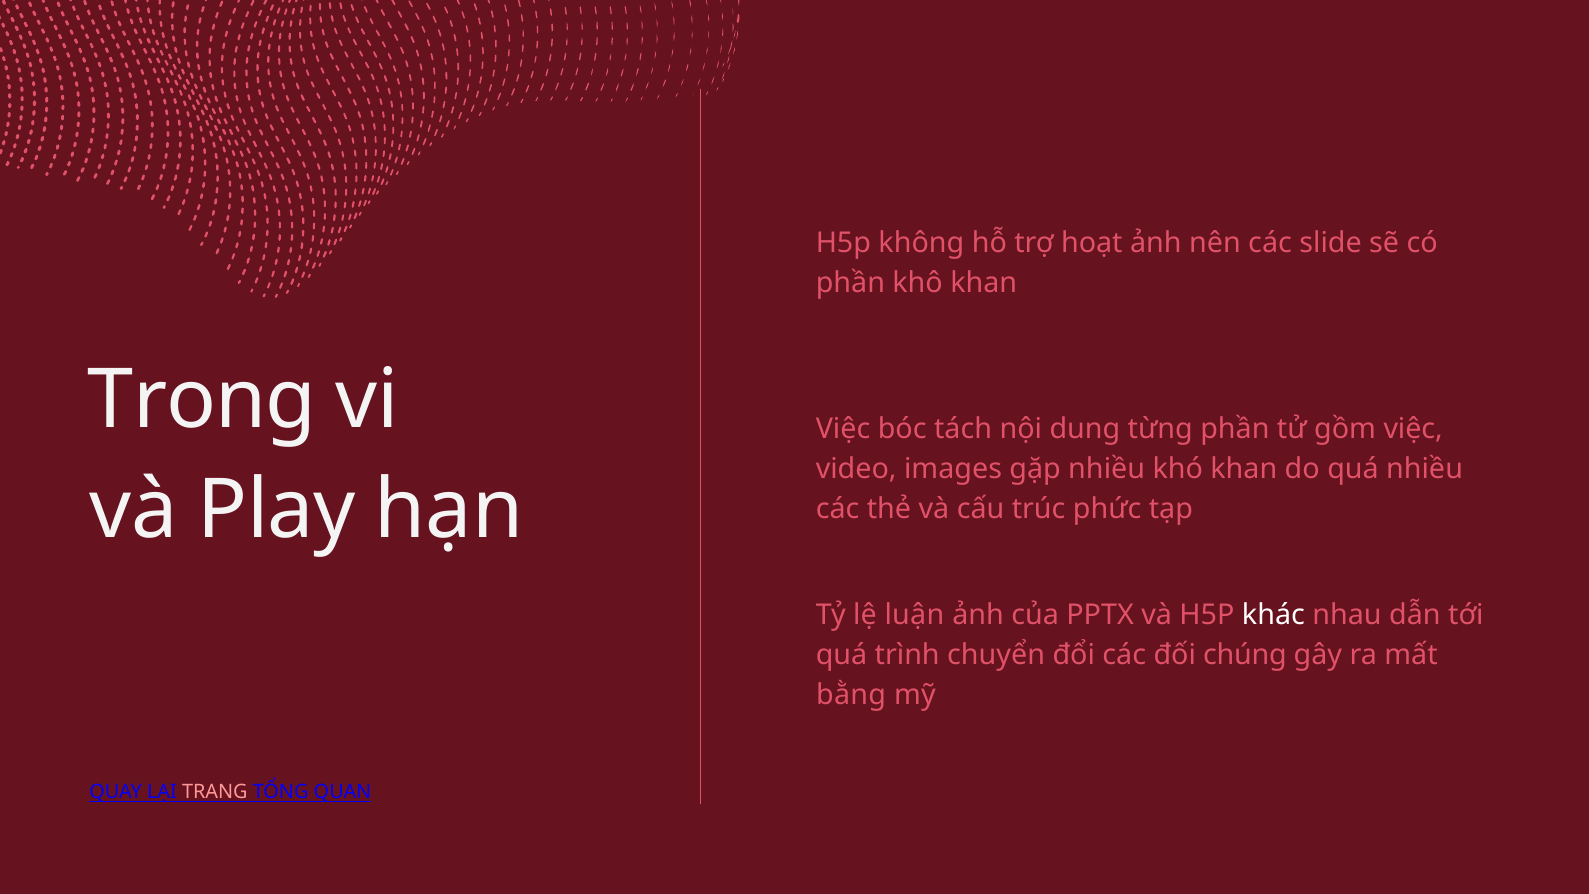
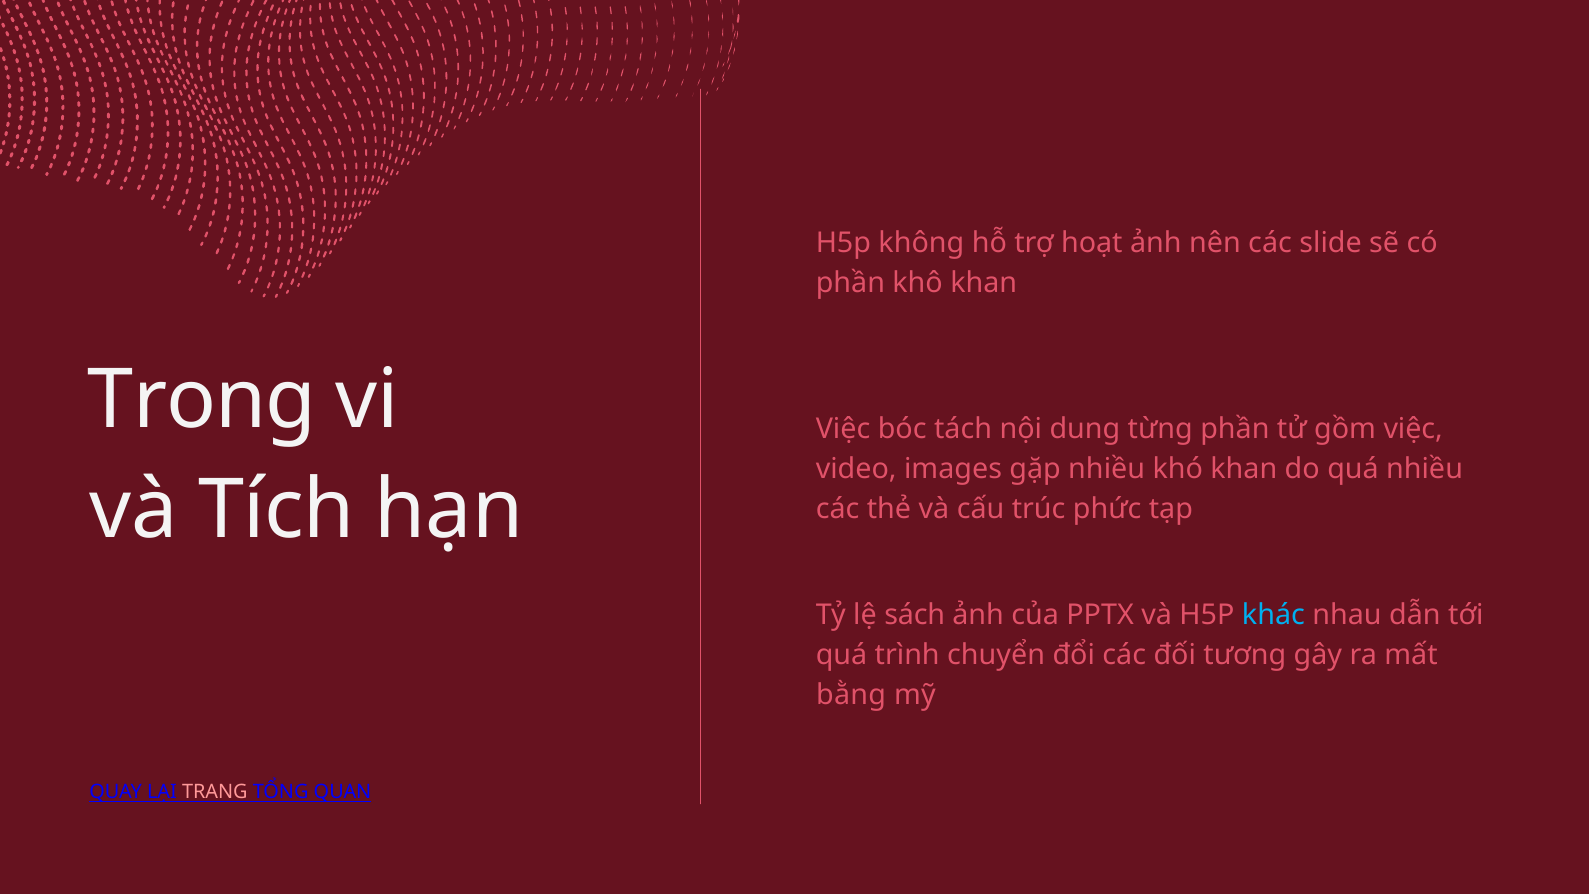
Play: Play -> Tích
luận: luận -> sách
khác colour: white -> light blue
chúng: chúng -> tương
